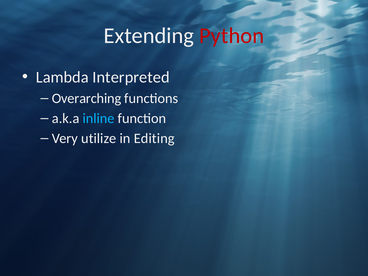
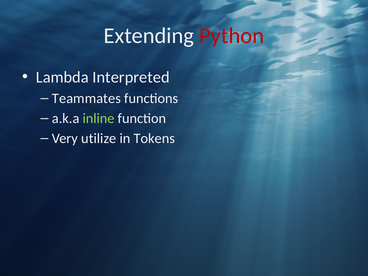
Overarching: Overarching -> Teammates
inline colour: light blue -> light green
Editing: Editing -> Tokens
